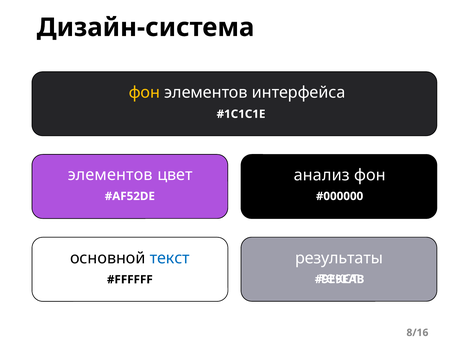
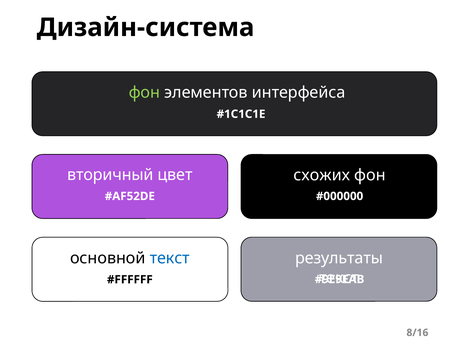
фон at (144, 93) colour: yellow -> light green
элементов at (110, 175): элементов -> вторичный
анализ: анализ -> схожих
